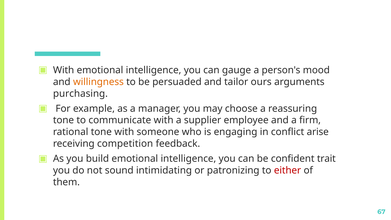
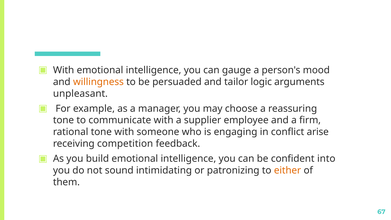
ours: ours -> logic
purchasing: purchasing -> unpleasant
trait: trait -> into
either colour: red -> orange
